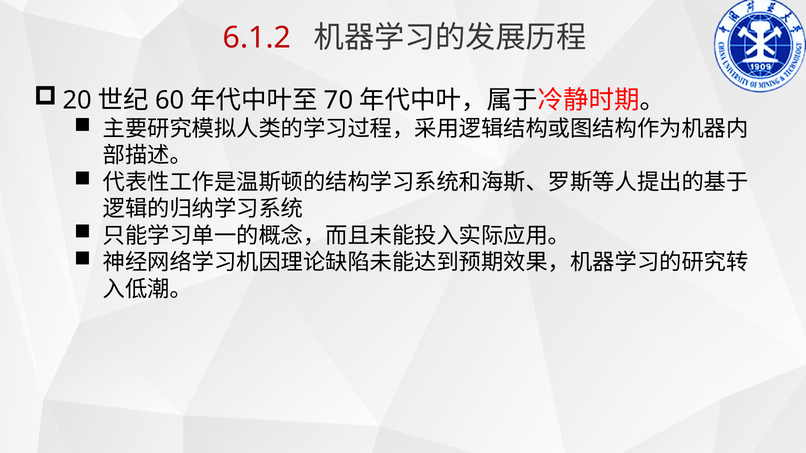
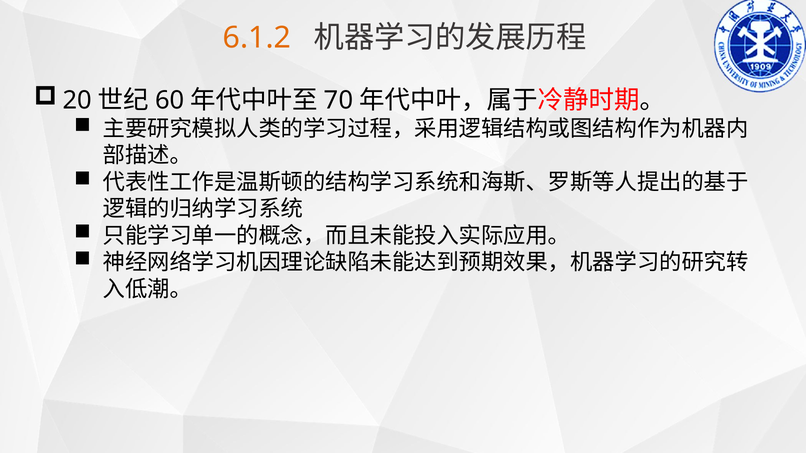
6.1.2 colour: red -> orange
